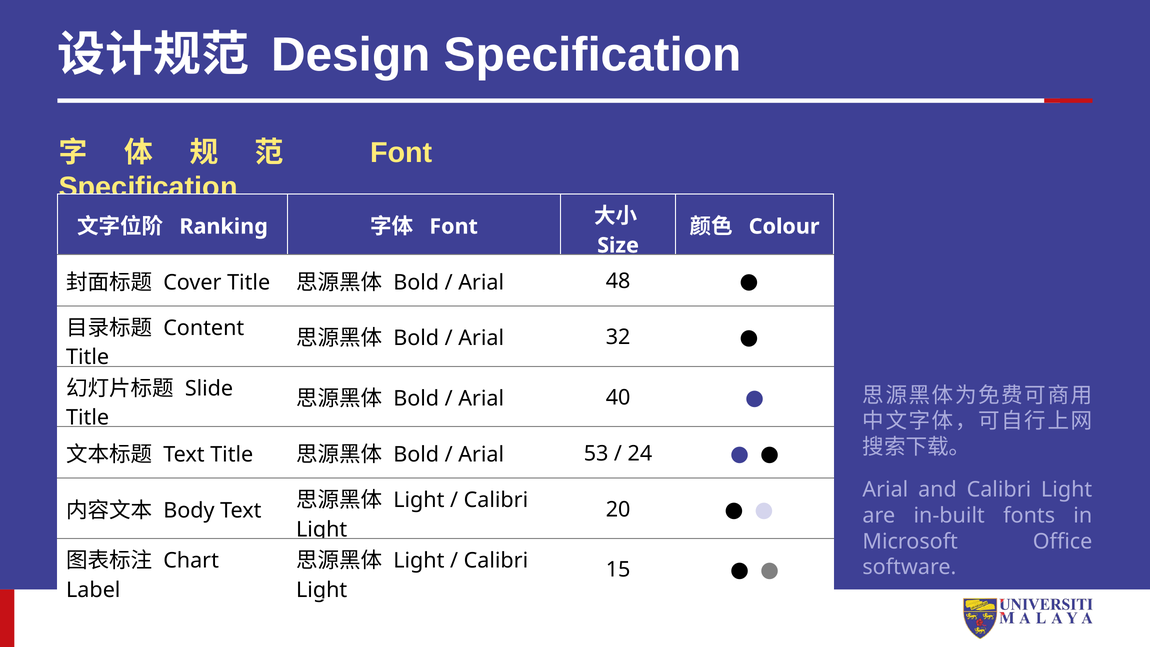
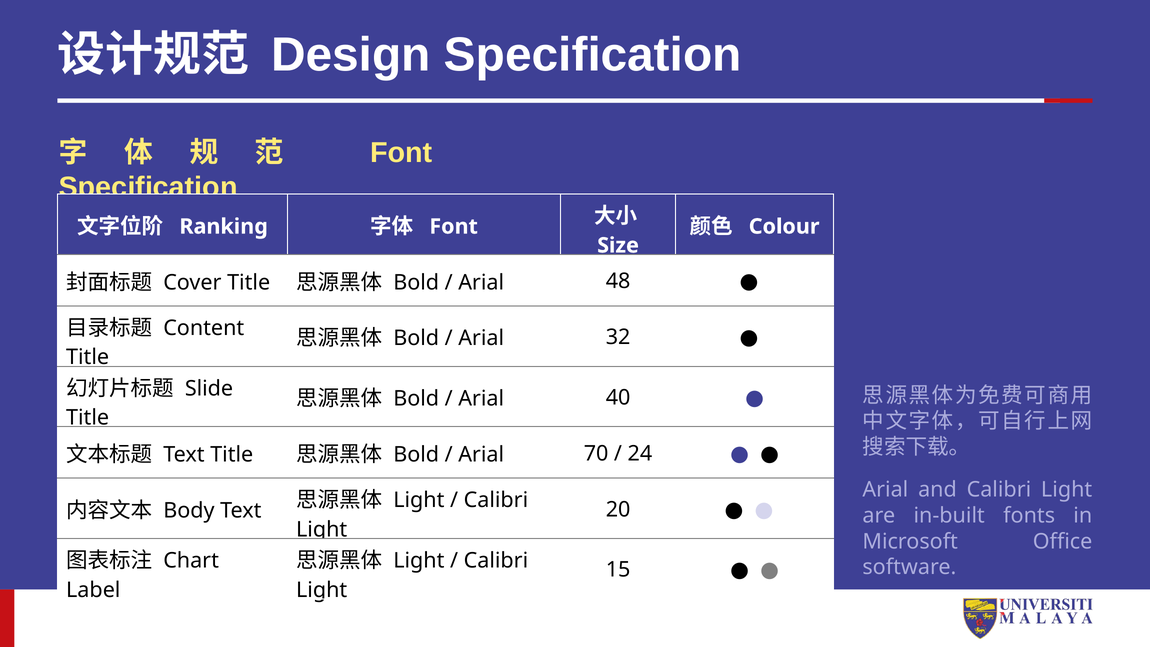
53: 53 -> 70
